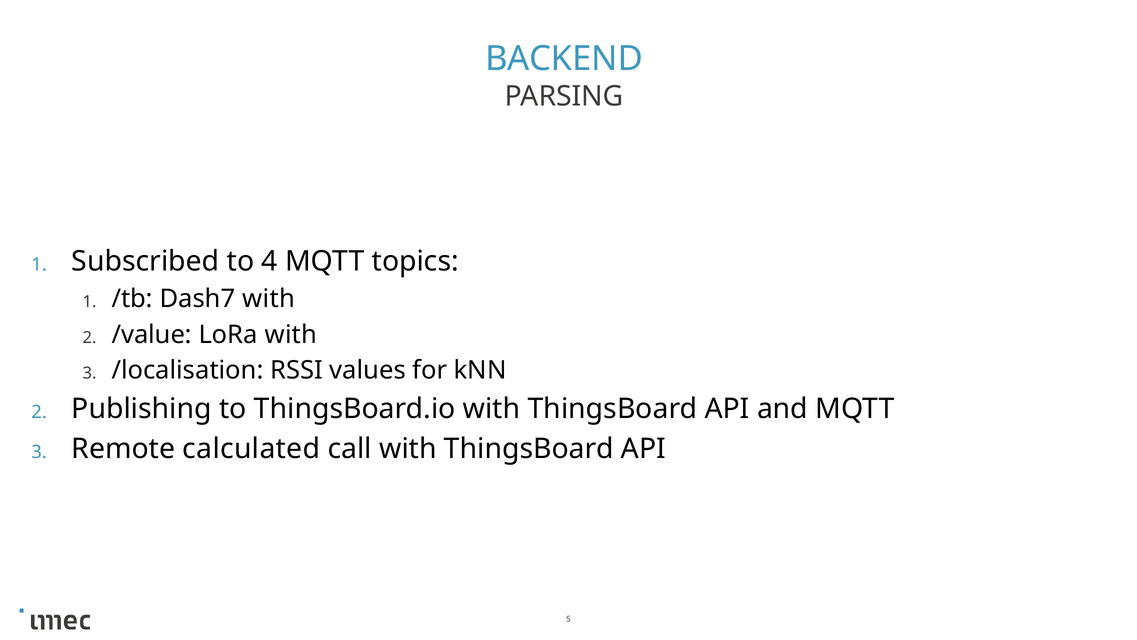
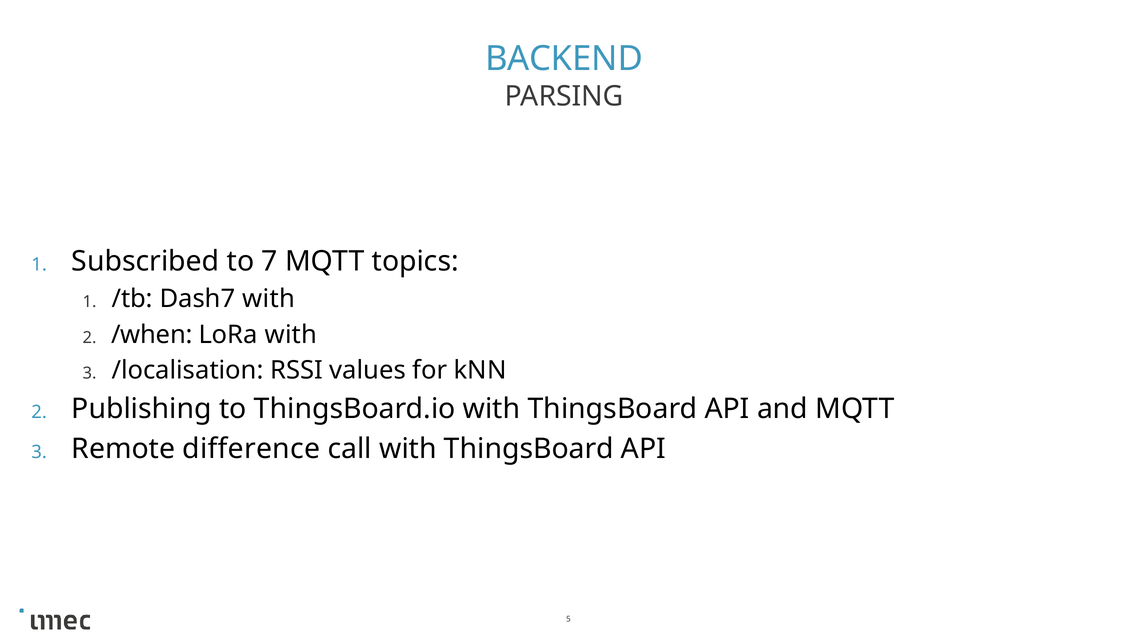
4: 4 -> 7
/value: /value -> /when
calculated: calculated -> difference
